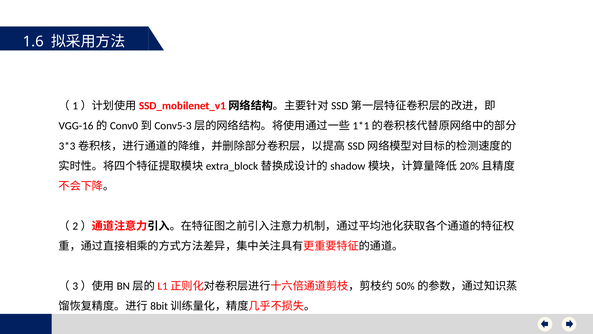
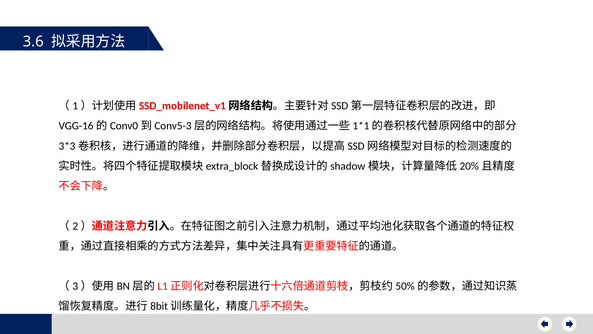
1.6: 1.6 -> 3.6
